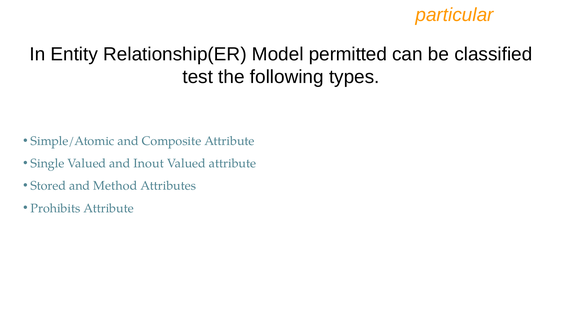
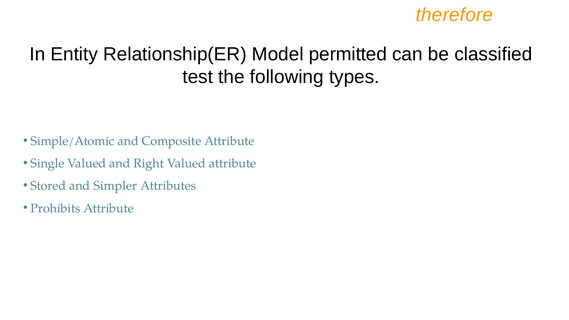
particular: particular -> therefore
Inout: Inout -> Right
Method: Method -> Simpler
